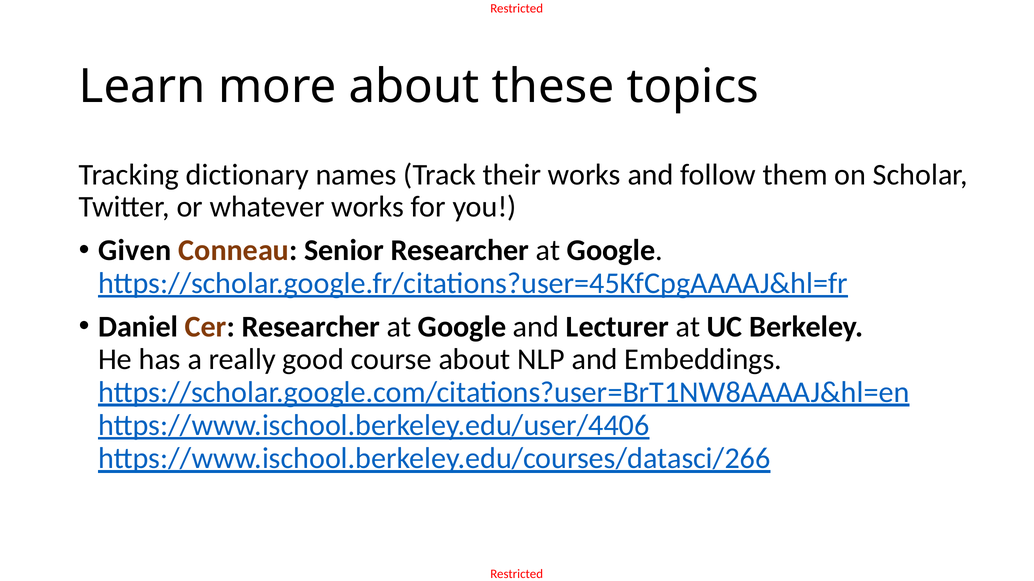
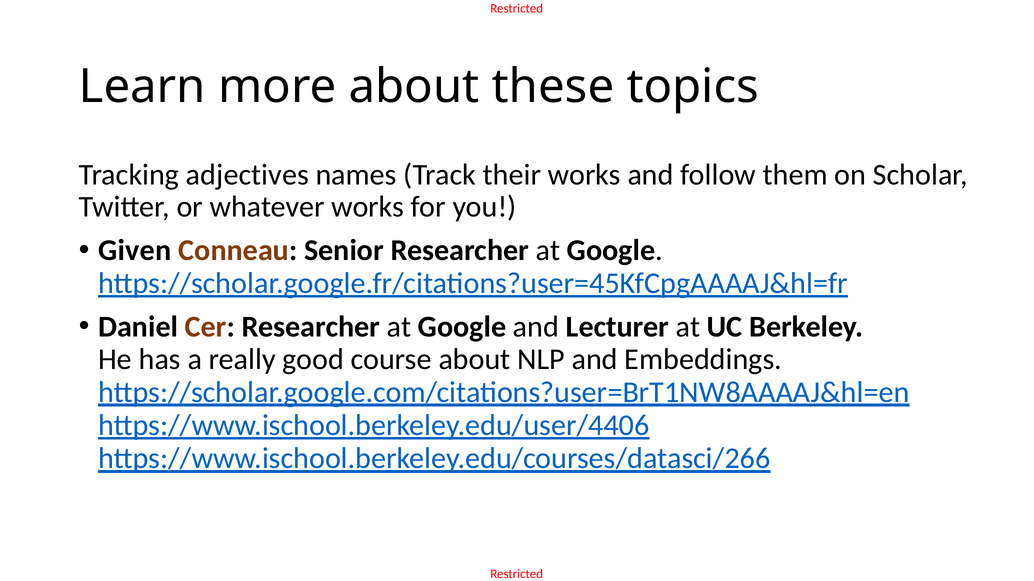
dictionary: dictionary -> adjectives
